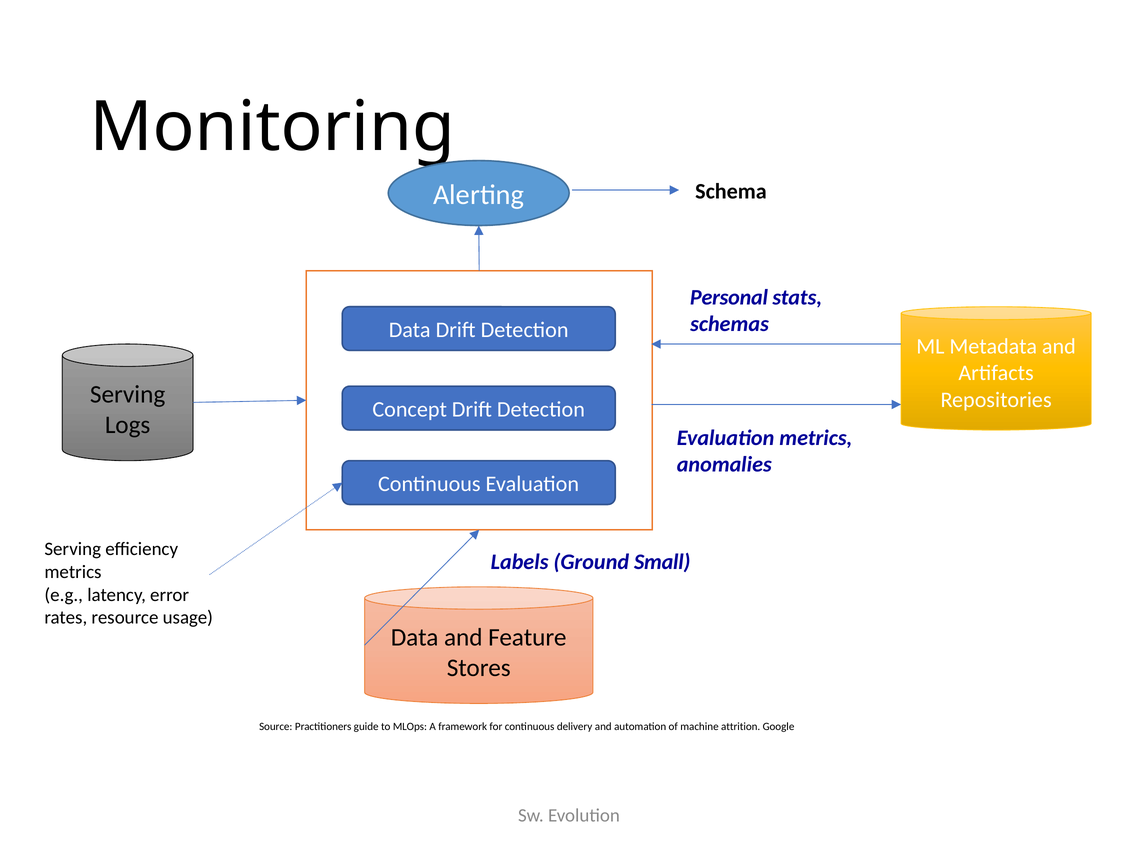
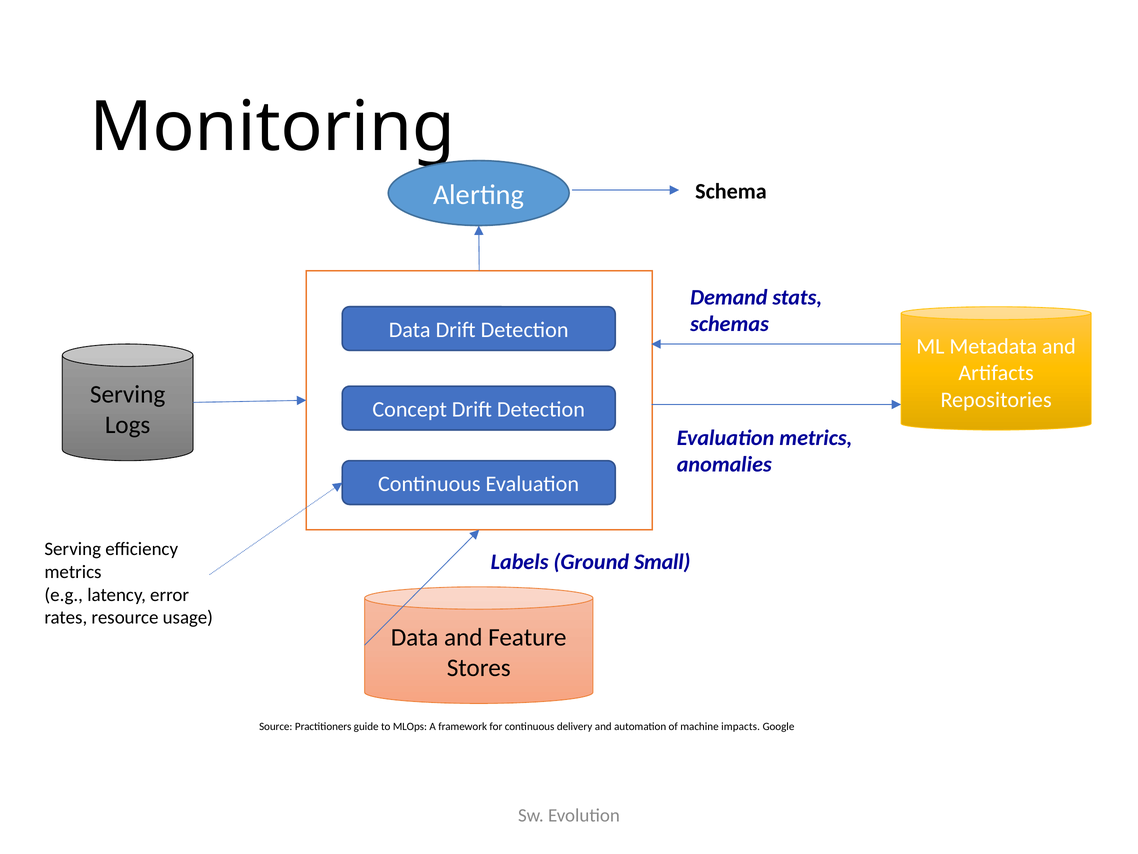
Personal: Personal -> Demand
attrition: attrition -> impacts
